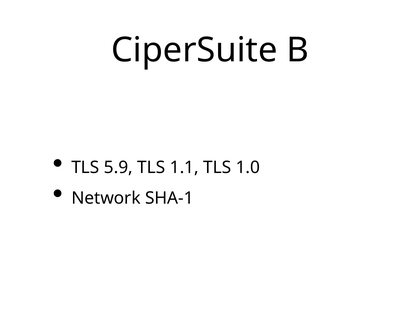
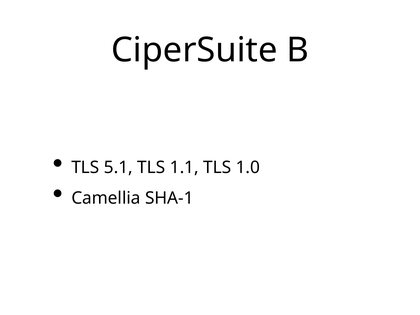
5.9: 5.9 -> 5.1
Network: Network -> Camellia
